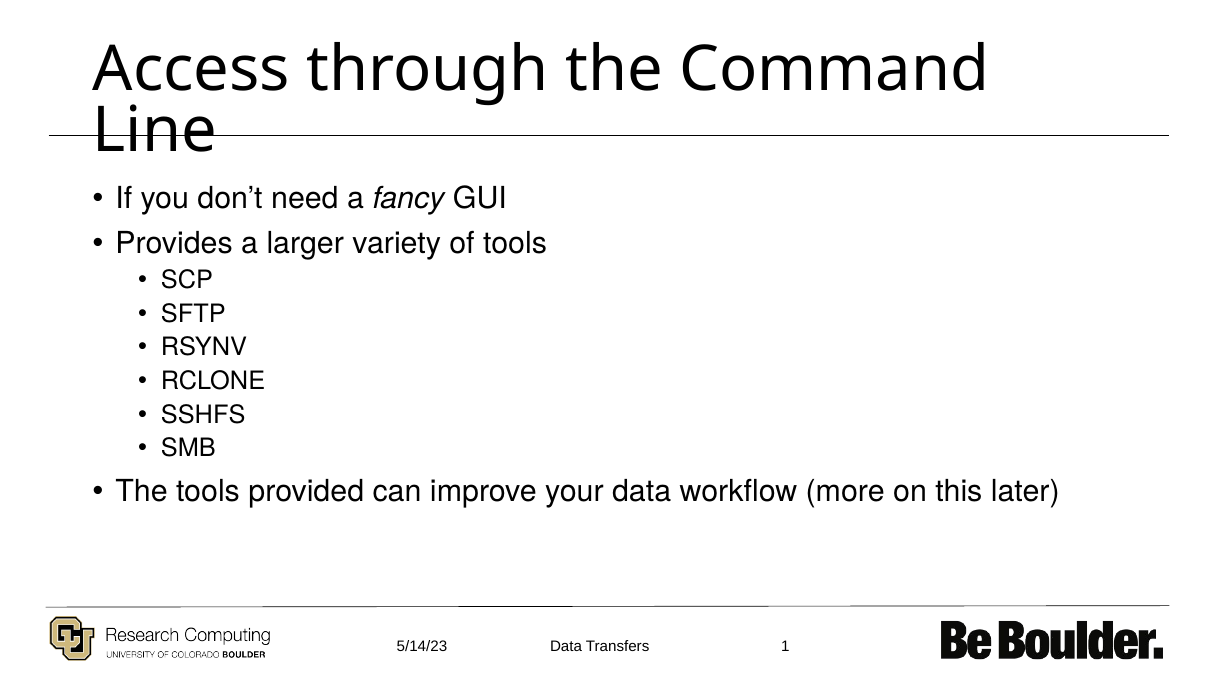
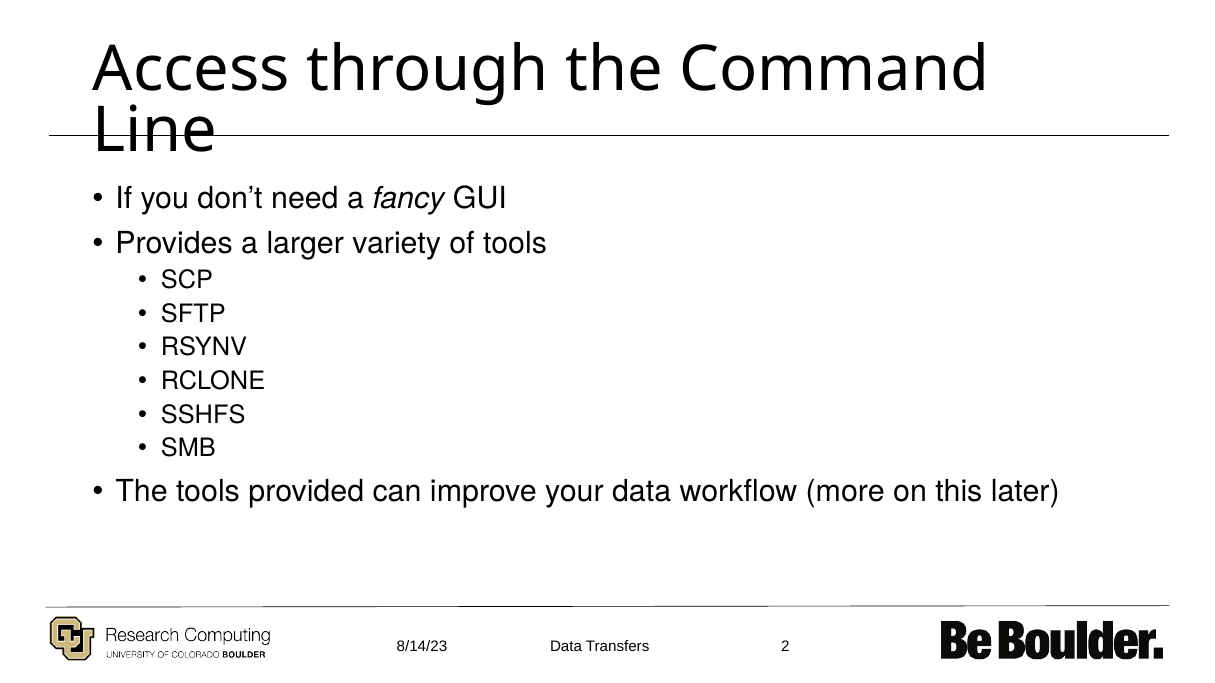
5/14/23: 5/14/23 -> 8/14/23
1: 1 -> 2
